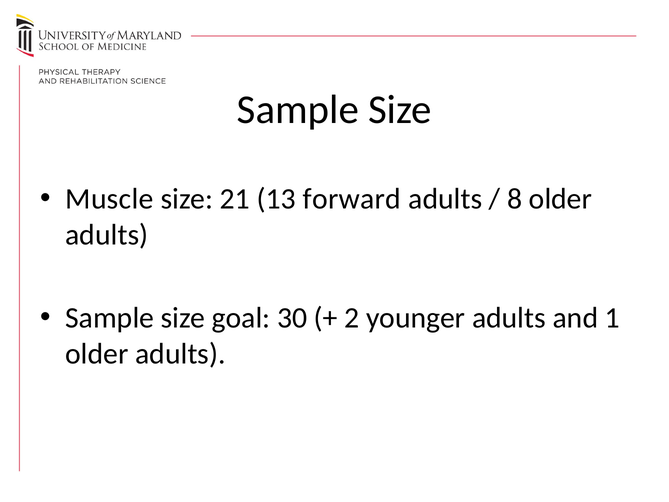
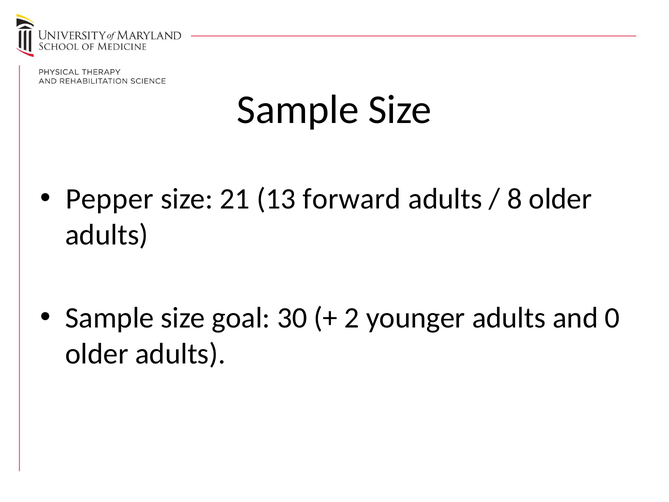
Muscle: Muscle -> Pepper
1: 1 -> 0
